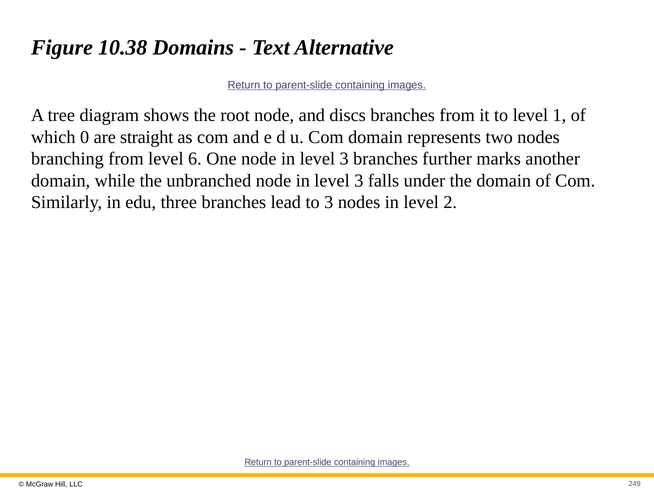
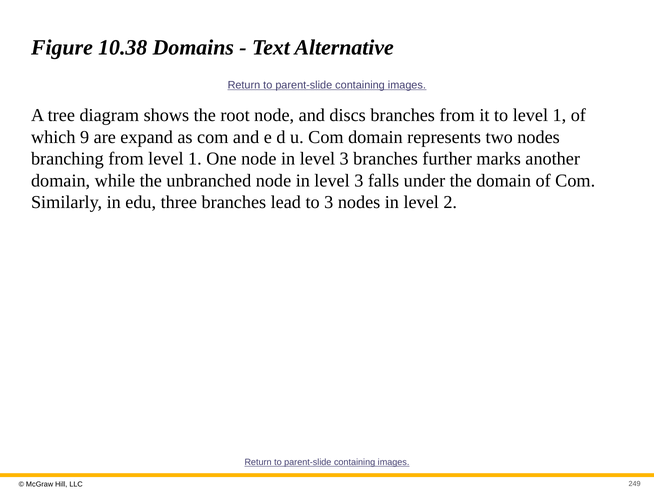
0: 0 -> 9
straight: straight -> expand
from level 6: 6 -> 1
